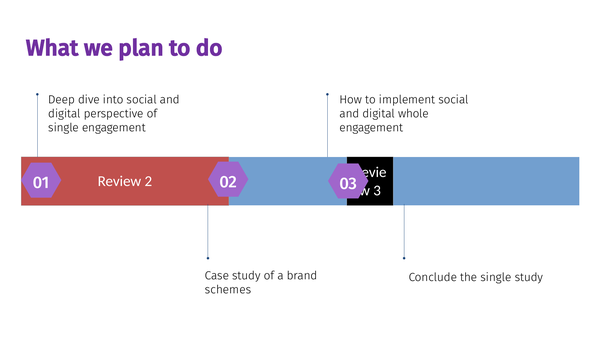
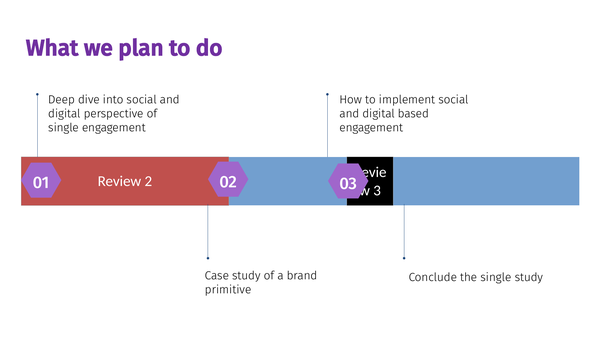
whole: whole -> based
schemes: schemes -> primitive
